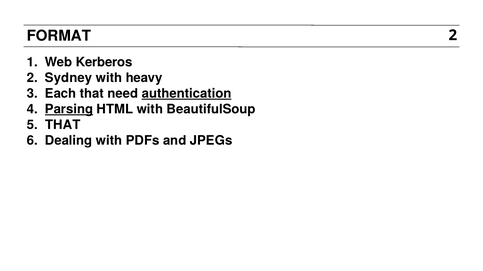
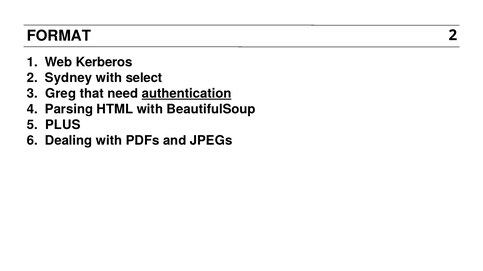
heavy: heavy -> select
Each: Each -> Greg
Parsing underline: present -> none
THAT at (63, 125): THAT -> PLUS
